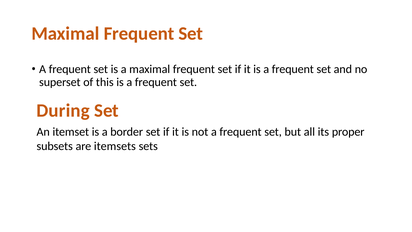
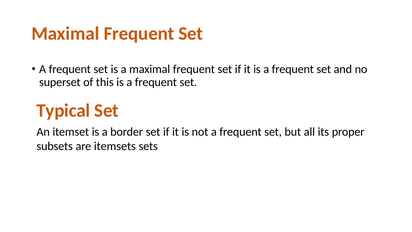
During: During -> Typical
